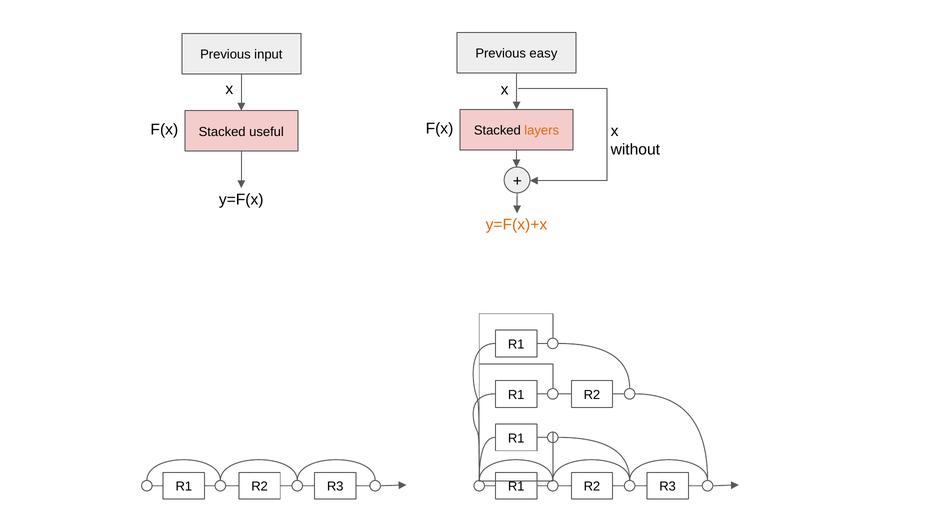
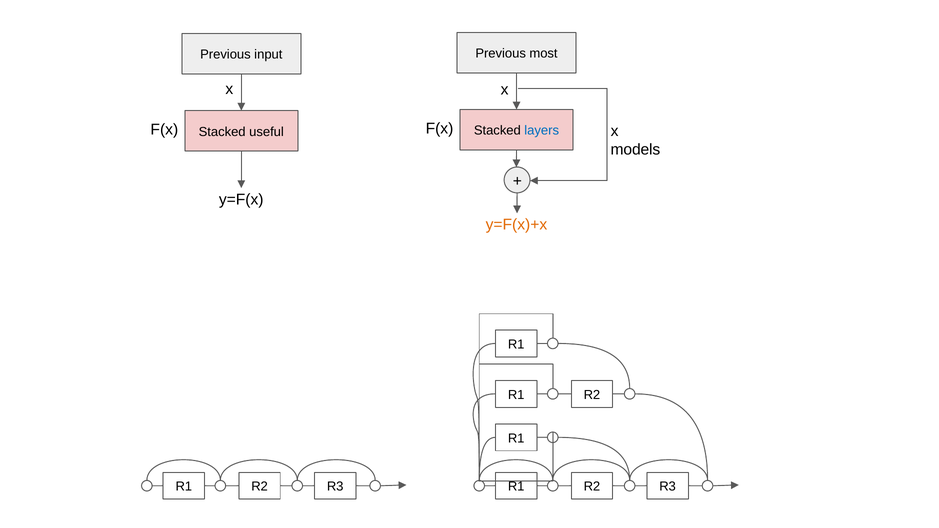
easy: easy -> most
layers colour: orange -> blue
without: without -> models
